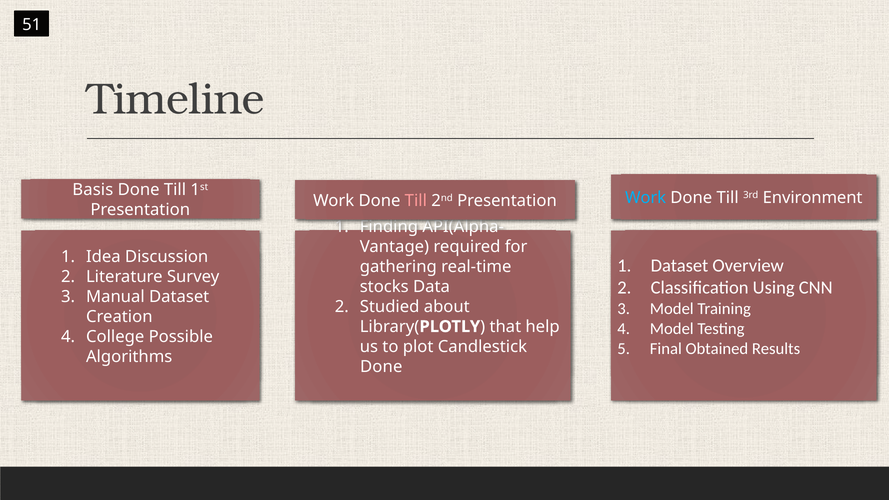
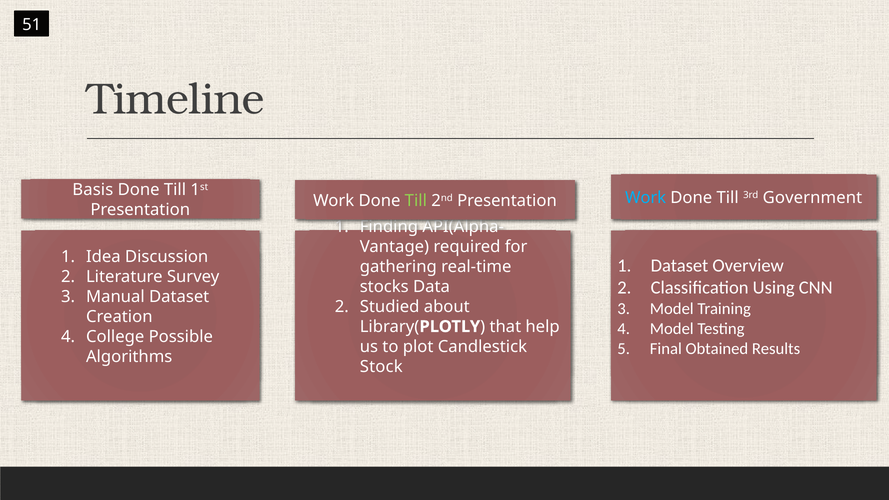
Environment: Environment -> Government
Till at (416, 201) colour: pink -> light green
Done at (381, 367): Done -> Stock
